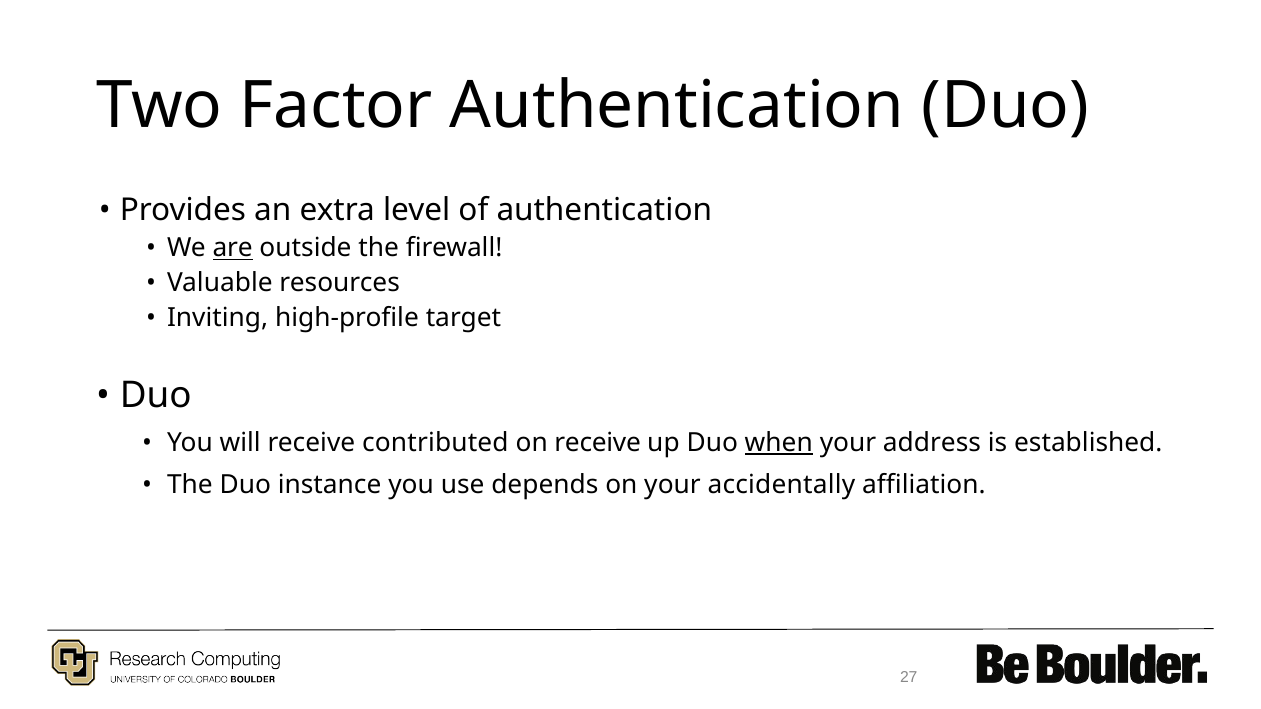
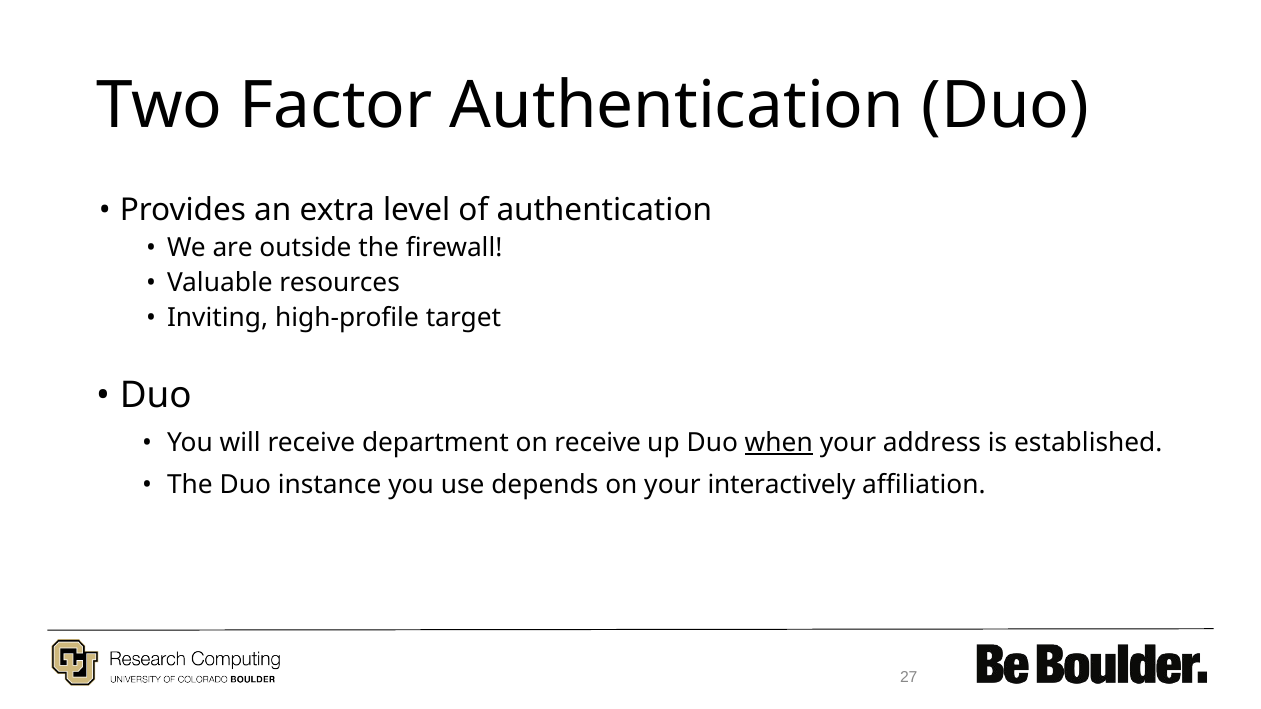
are underline: present -> none
contributed: contributed -> department
accidentally: accidentally -> interactively
